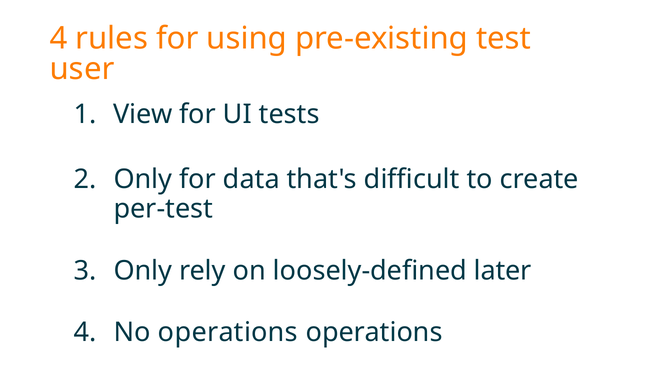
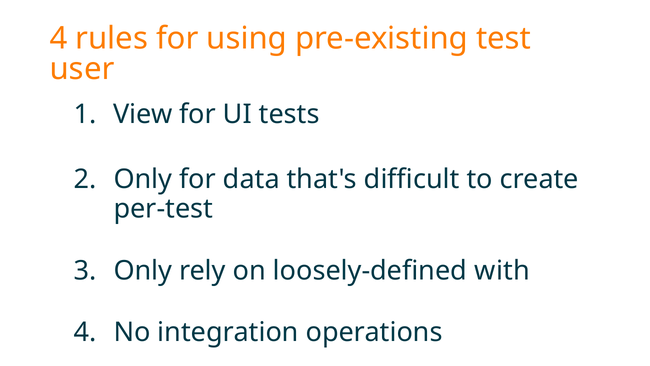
later: later -> with
No operations: operations -> integration
